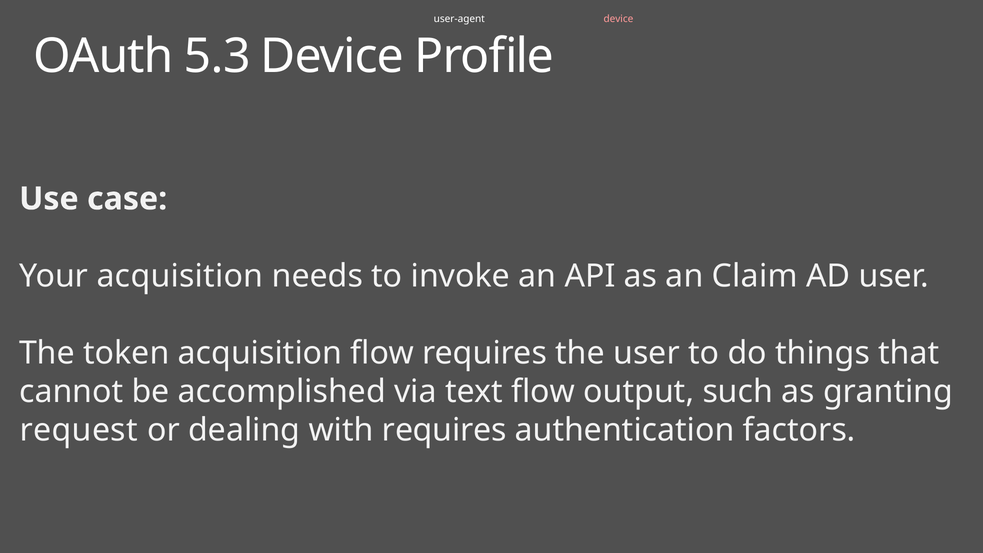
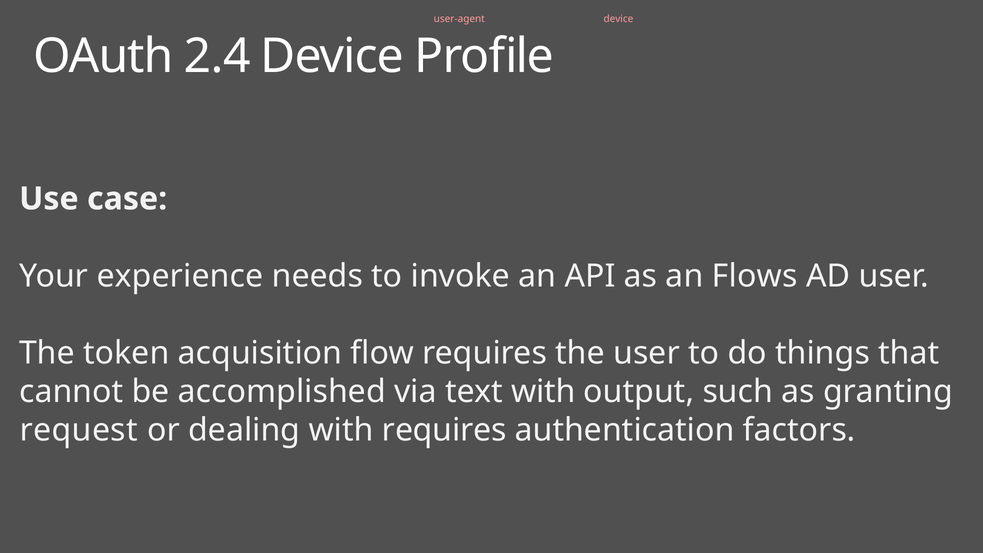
user-agent colour: white -> pink
5.3: 5.3 -> 2.4
Your acquisition: acquisition -> experience
an Claim: Claim -> Flows
text flow: flow -> with
